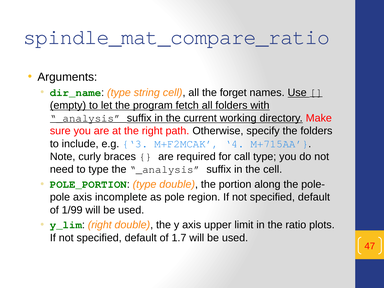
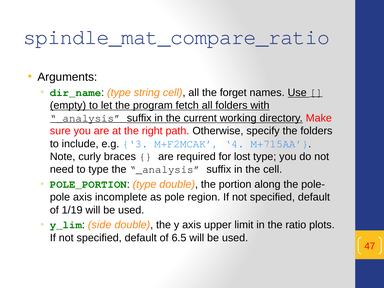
call: call -> lost
1/99: 1/99 -> 1/19
y_lim right: right -> side
1.7: 1.7 -> 6.5
